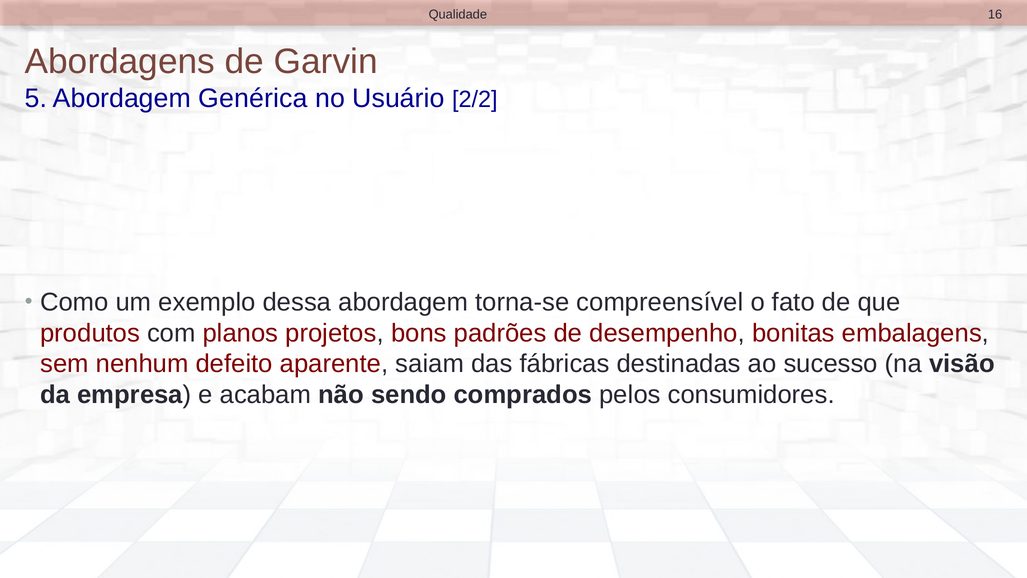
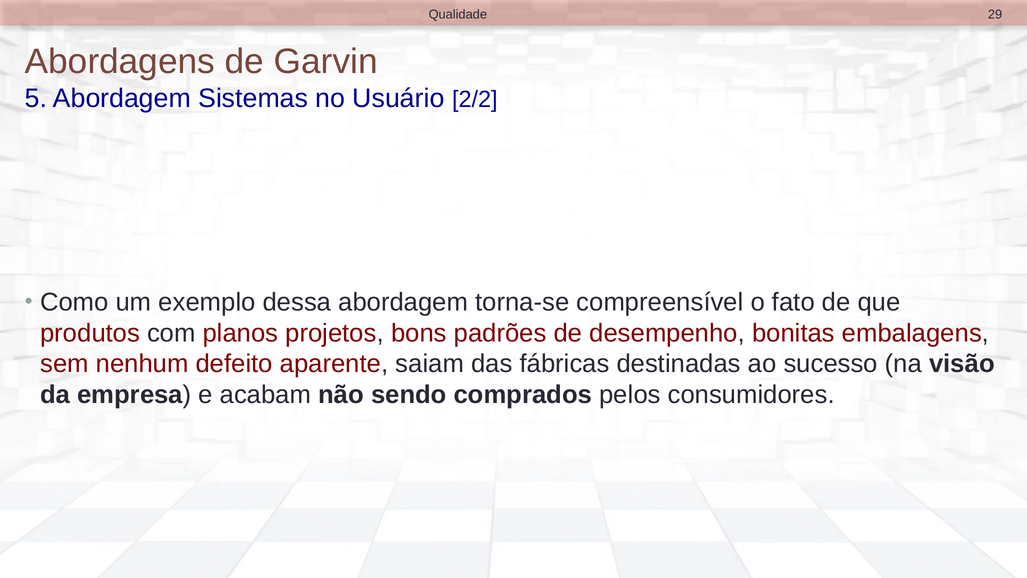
16: 16 -> 29
Genérica: Genérica -> Sistemas
